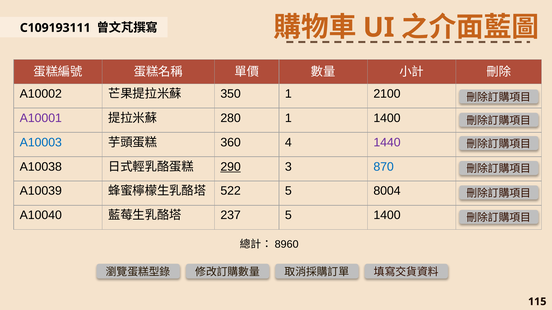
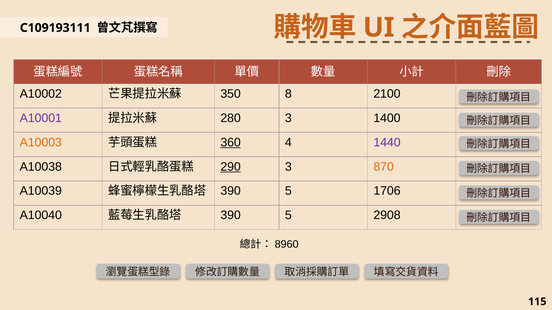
350 1: 1 -> 8
280 1: 1 -> 3
A10003 colour: blue -> orange
360 underline: none -> present
870 colour: blue -> orange
522 at (231, 191): 522 -> 390
8004: 8004 -> 1706
237 at (231, 216): 237 -> 390
5 1400: 1400 -> 2908
